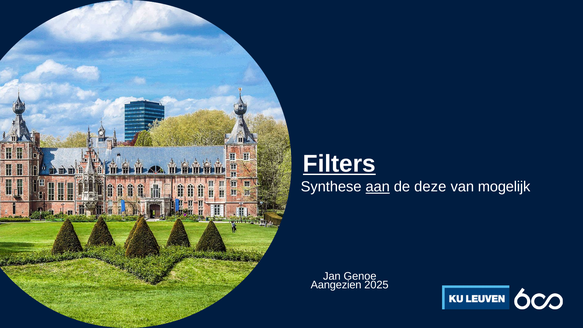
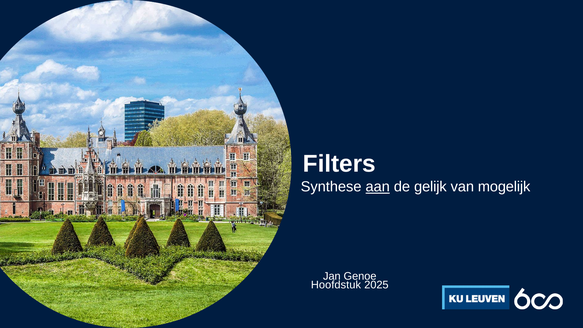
Filters underline: present -> none
deze: deze -> gelijk
Aangezien: Aangezien -> Hoofdstuk
